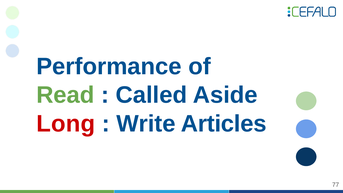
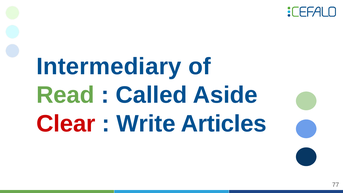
Performance: Performance -> Intermediary
Long: Long -> Clear
